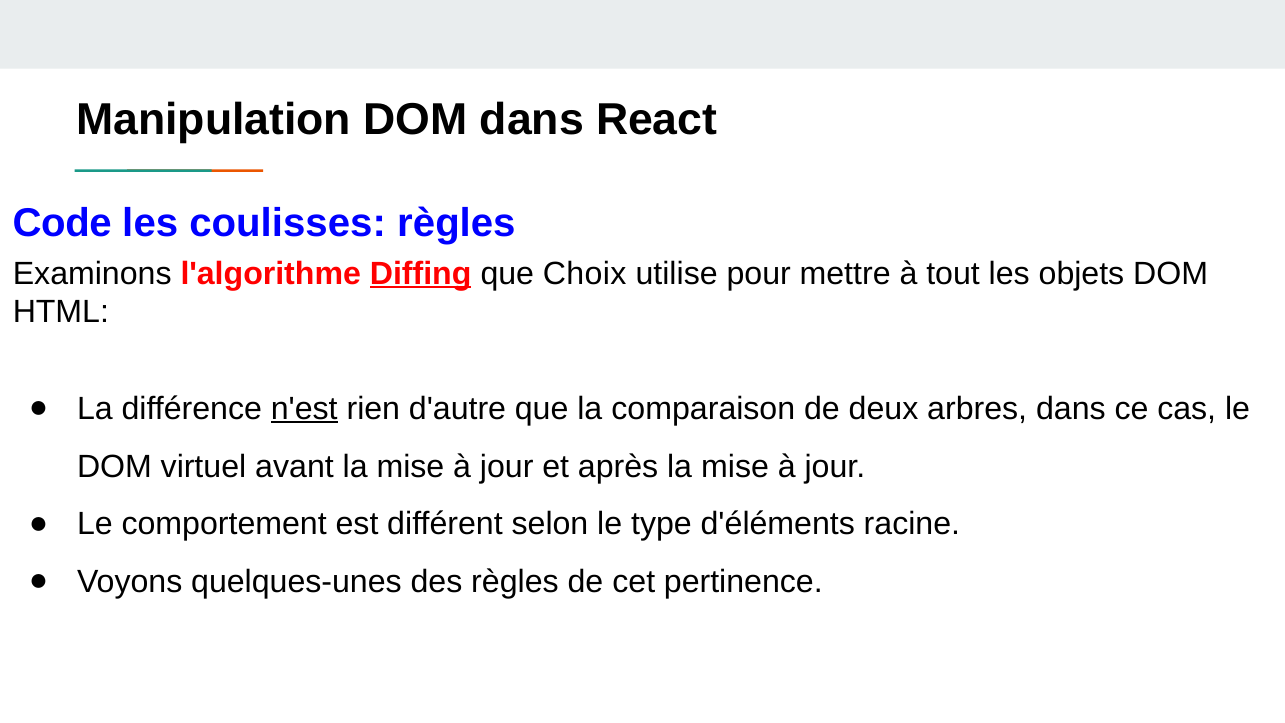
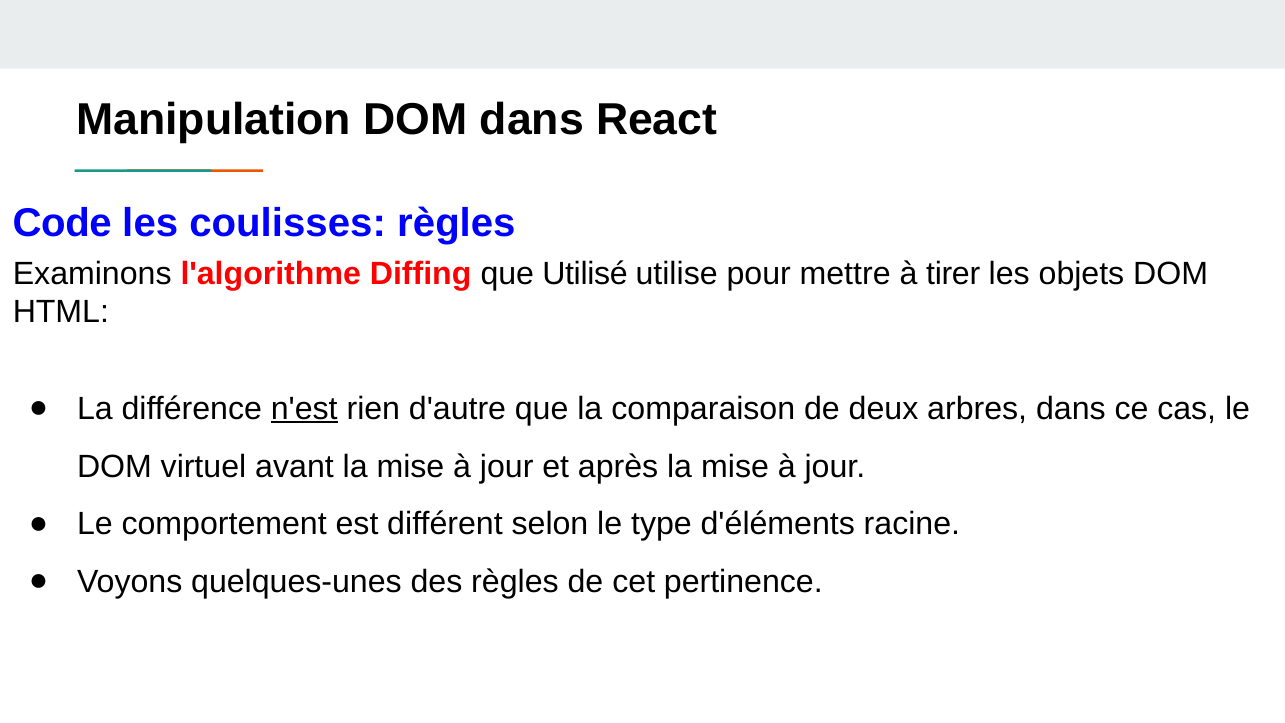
Diffing underline: present -> none
Choix: Choix -> Utilisé
tout: tout -> tirer
